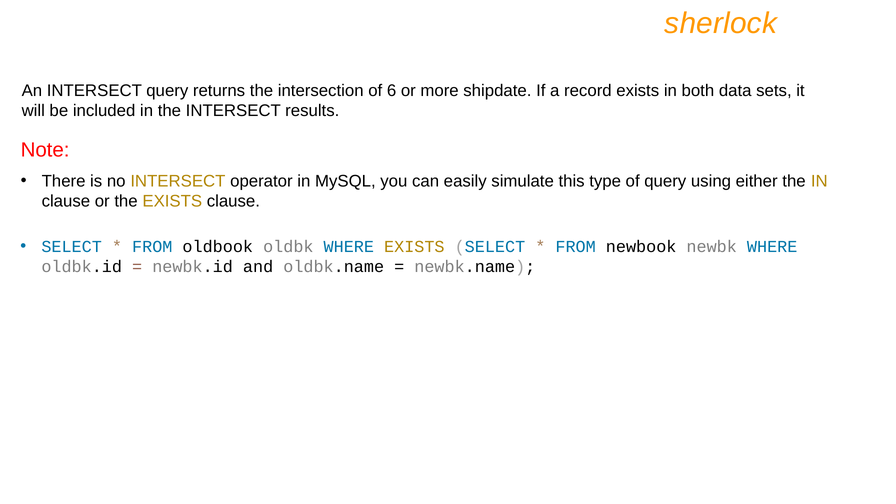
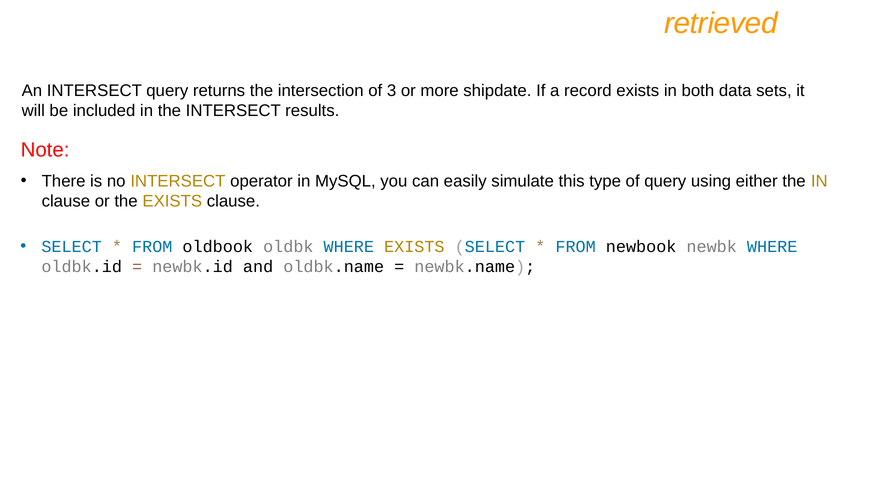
sherlock: sherlock -> retrieved
6: 6 -> 3
